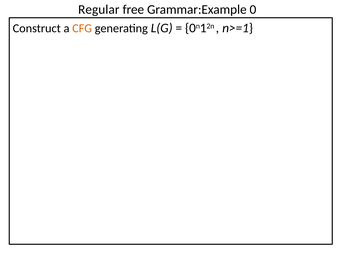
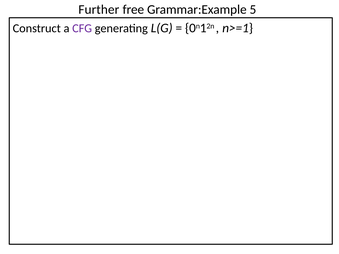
Regular: Regular -> Further
0: 0 -> 5
CFG colour: orange -> purple
